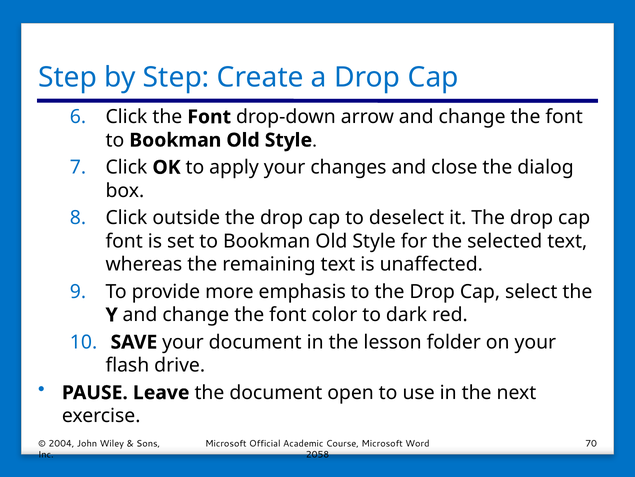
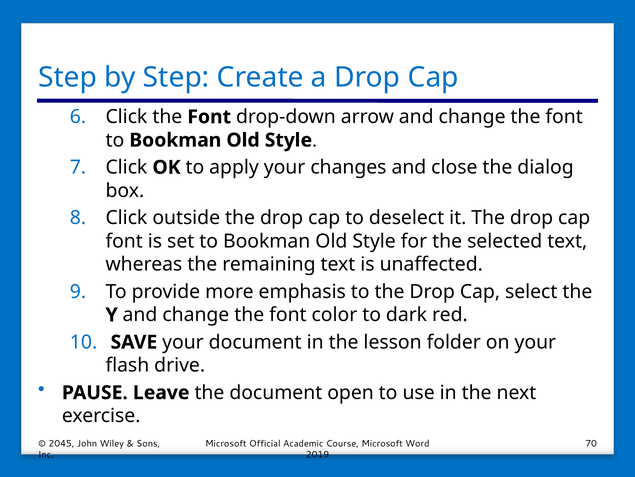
2004: 2004 -> 2045
2058: 2058 -> 2019
